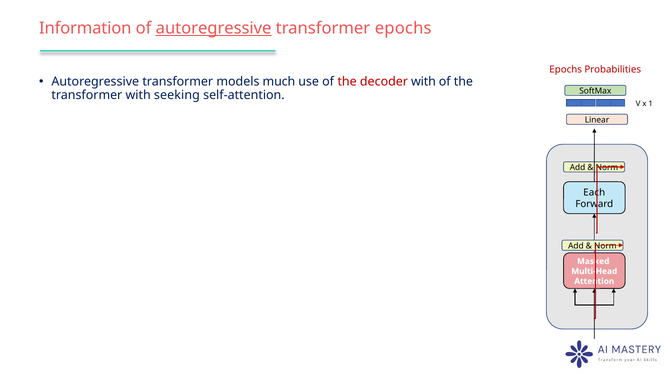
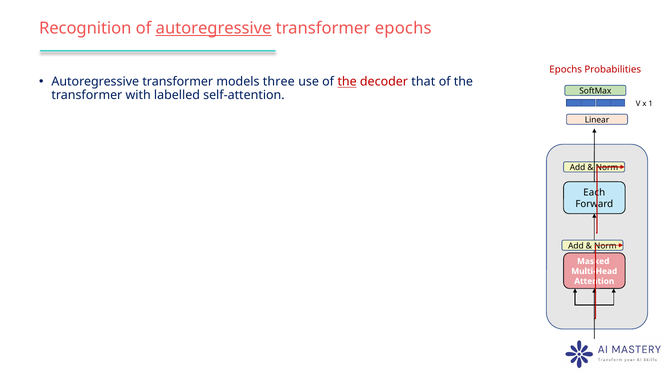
Information: Information -> Recognition
much: much -> three
the at (347, 82) underline: none -> present
decoder with: with -> that
seeking: seeking -> labelled
